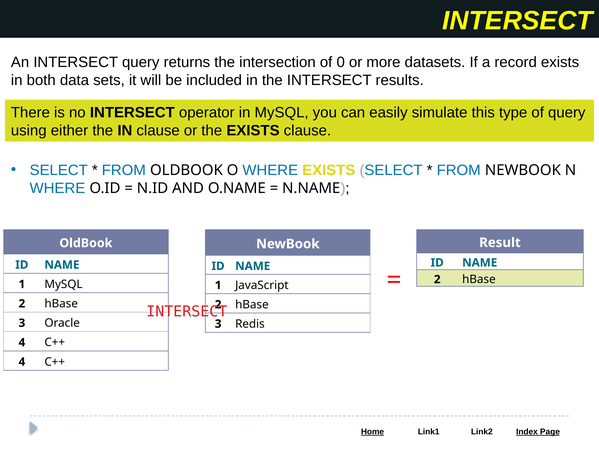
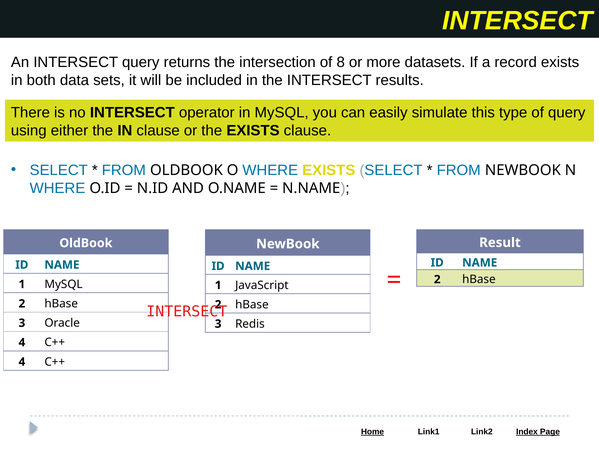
0: 0 -> 8
